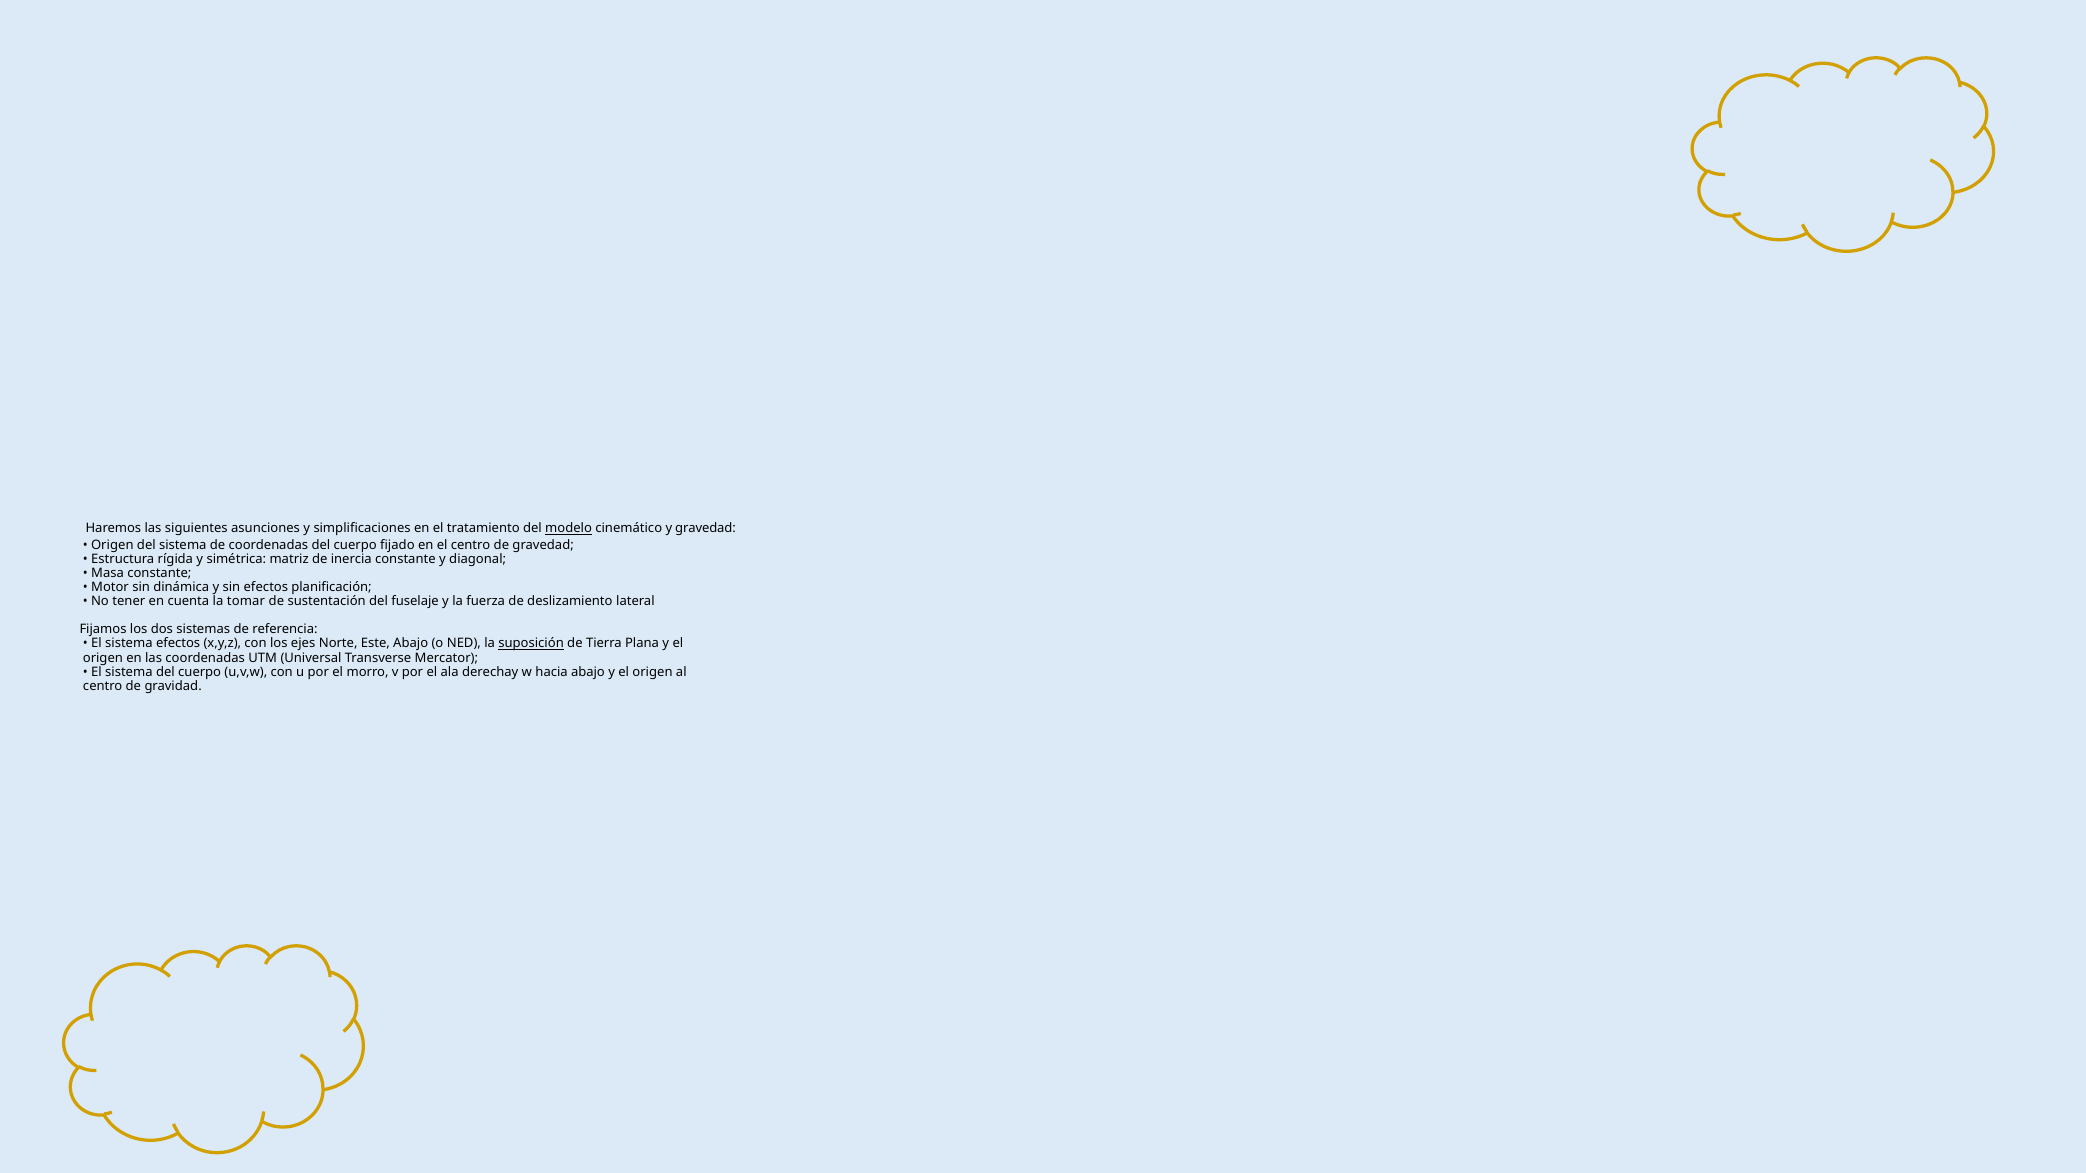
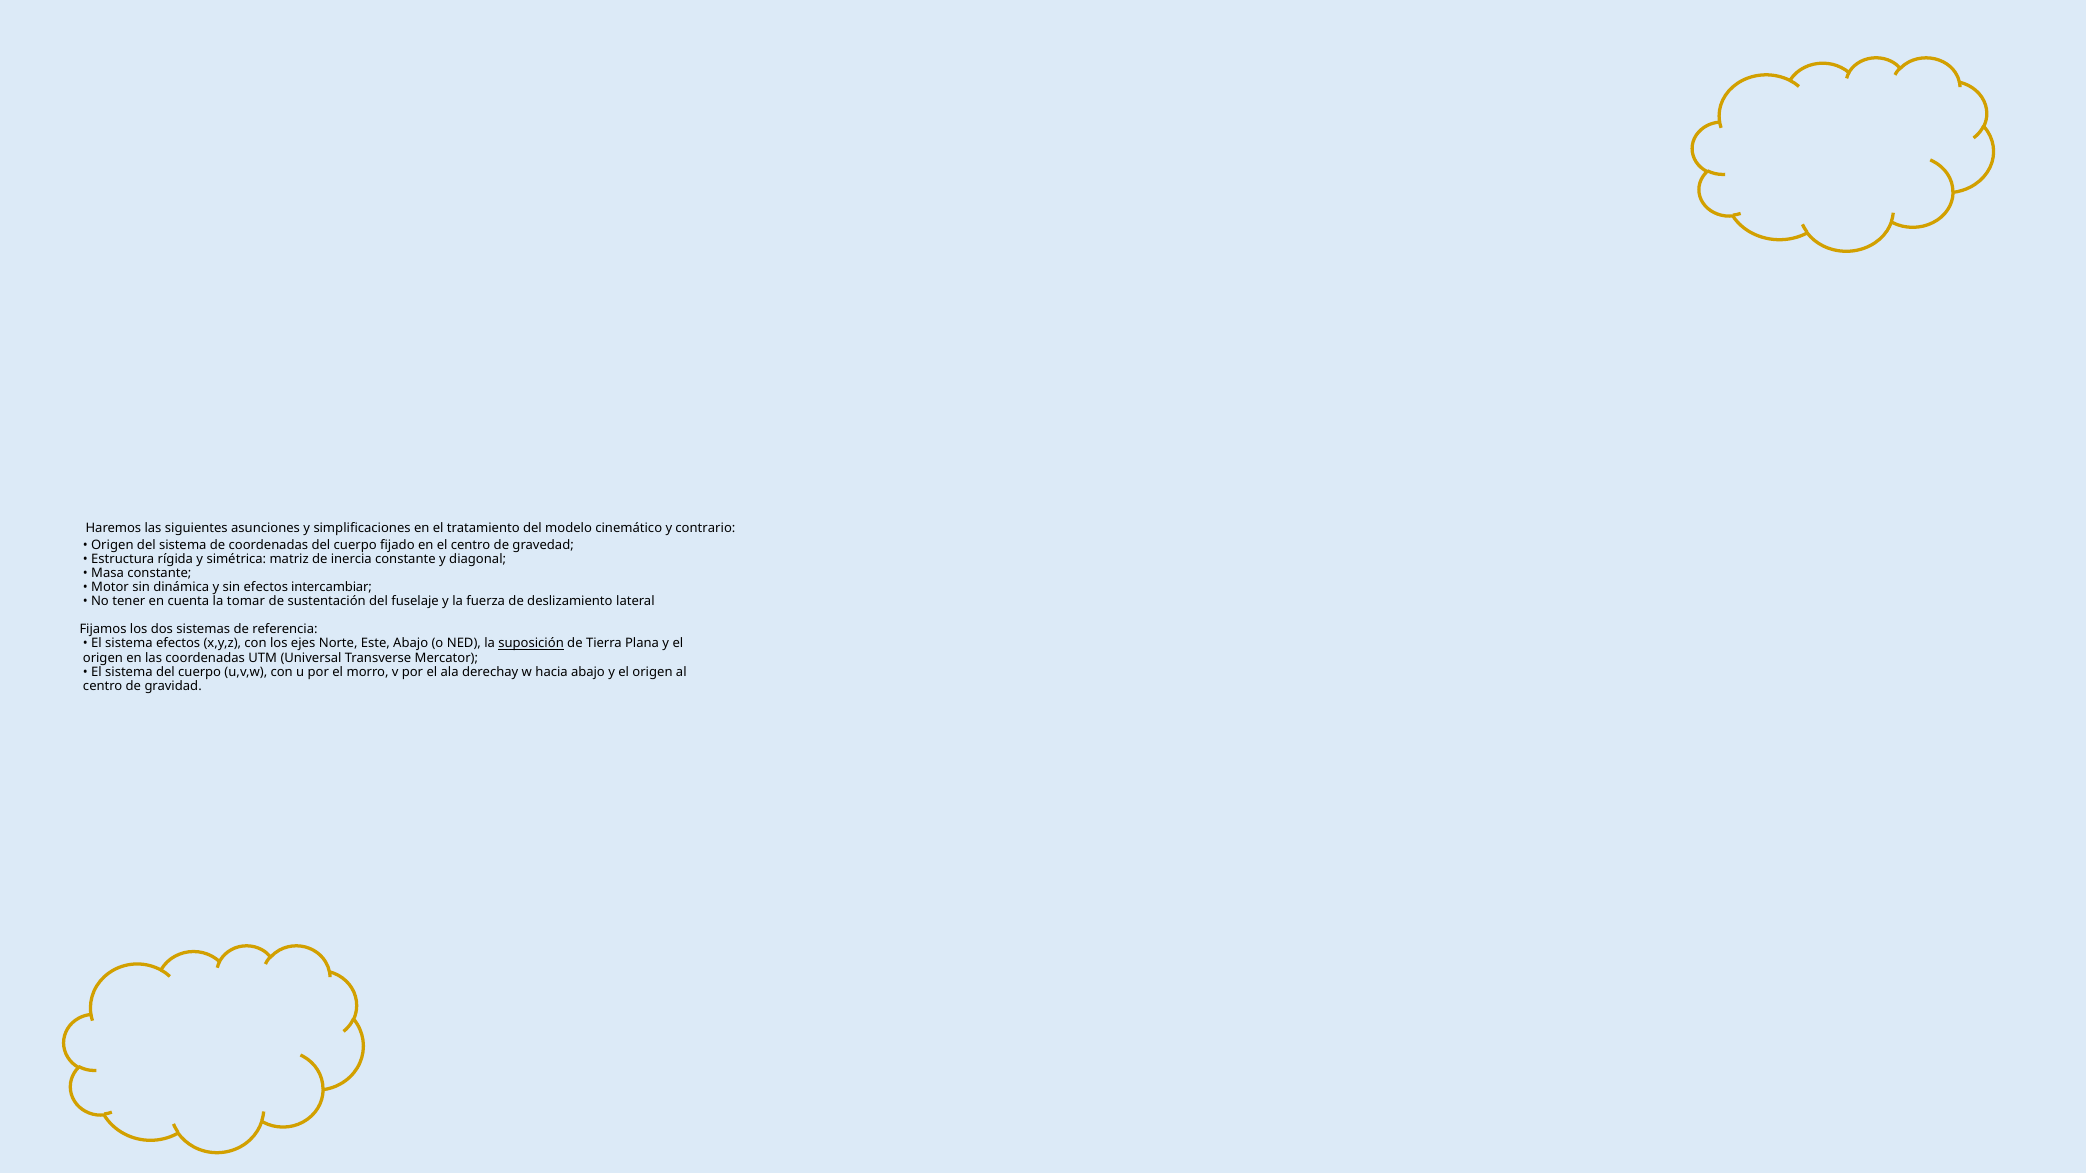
modelo underline: present -> none
y gravedad: gravedad -> contrario
planificación: planificación -> intercambiar
